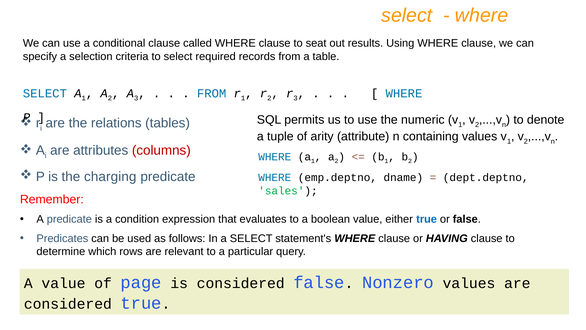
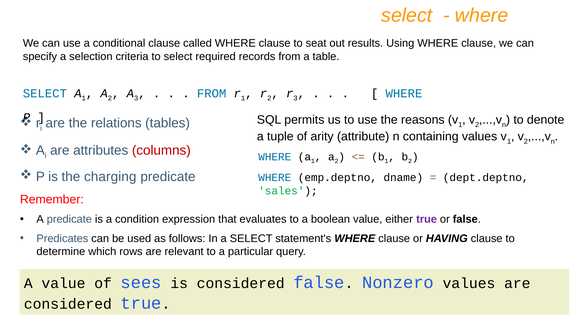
numeric: numeric -> reasons
true at (427, 219) colour: blue -> purple
page: page -> sees
